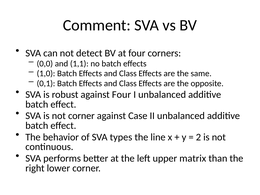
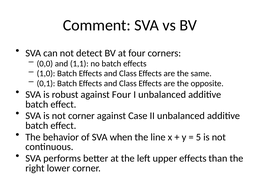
types: types -> when
2: 2 -> 5
upper matrix: matrix -> effects
